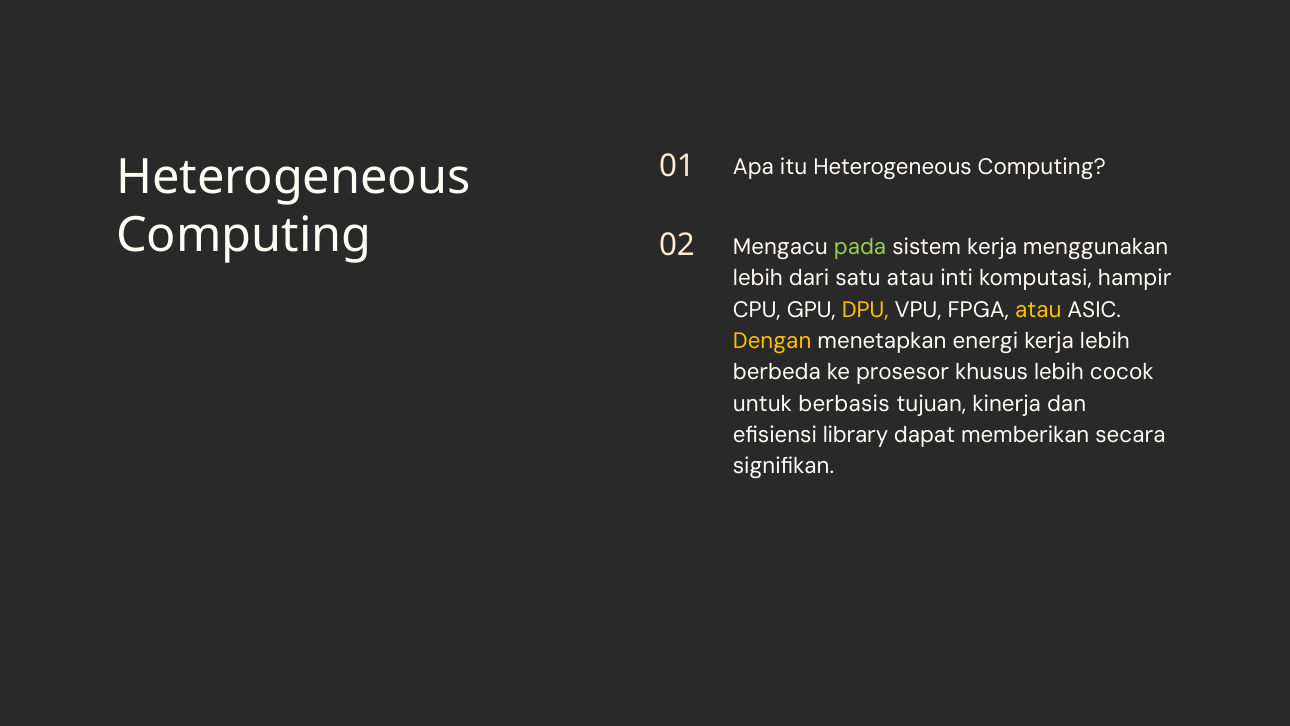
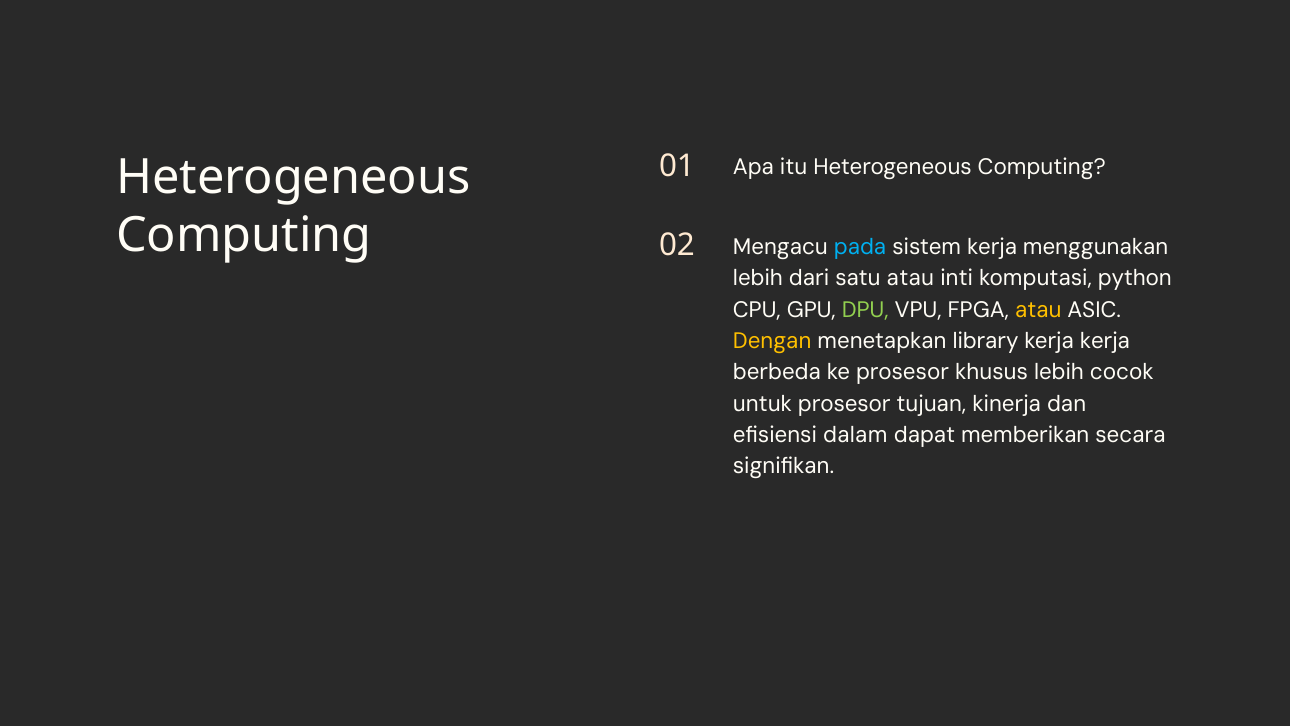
pada colour: light green -> light blue
hampir: hampir -> python
DPU colour: yellow -> light green
energi: energi -> library
kerja lebih: lebih -> kerja
untuk berbasis: berbasis -> prosesor
library: library -> dalam
